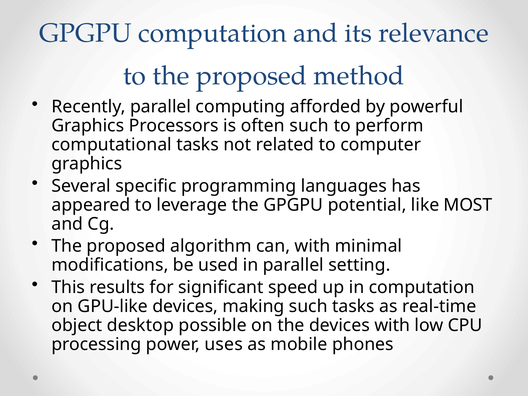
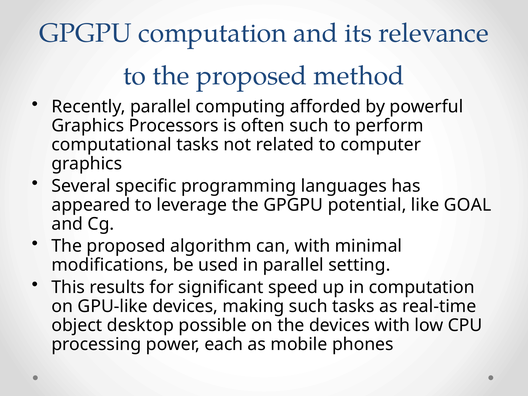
MOST: MOST -> GOAL
uses: uses -> each
